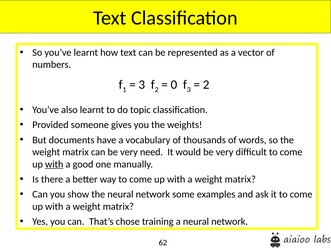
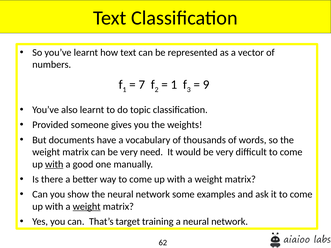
3 at (142, 85): 3 -> 7
0 at (174, 85): 0 -> 1
2 at (206, 85): 2 -> 9
weight at (87, 207) underline: none -> present
chose: chose -> target
